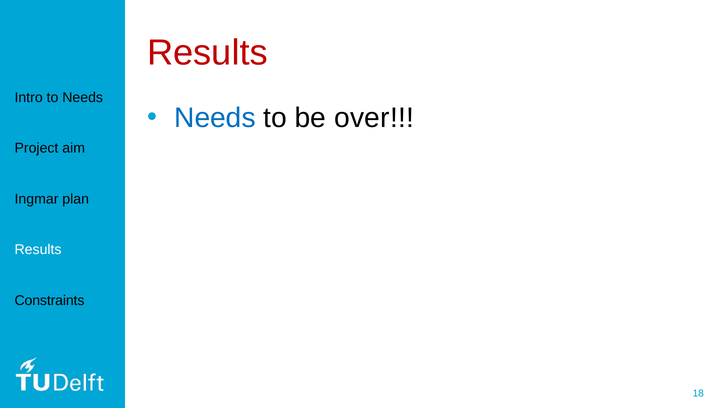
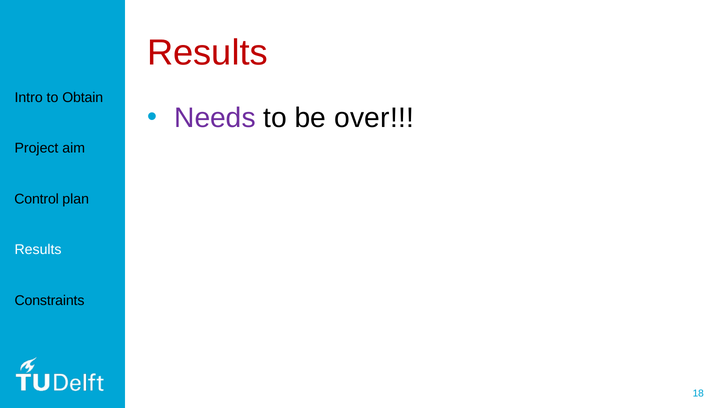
to Needs: Needs -> Obtain
Needs at (215, 118) colour: blue -> purple
Ingmar: Ingmar -> Control
